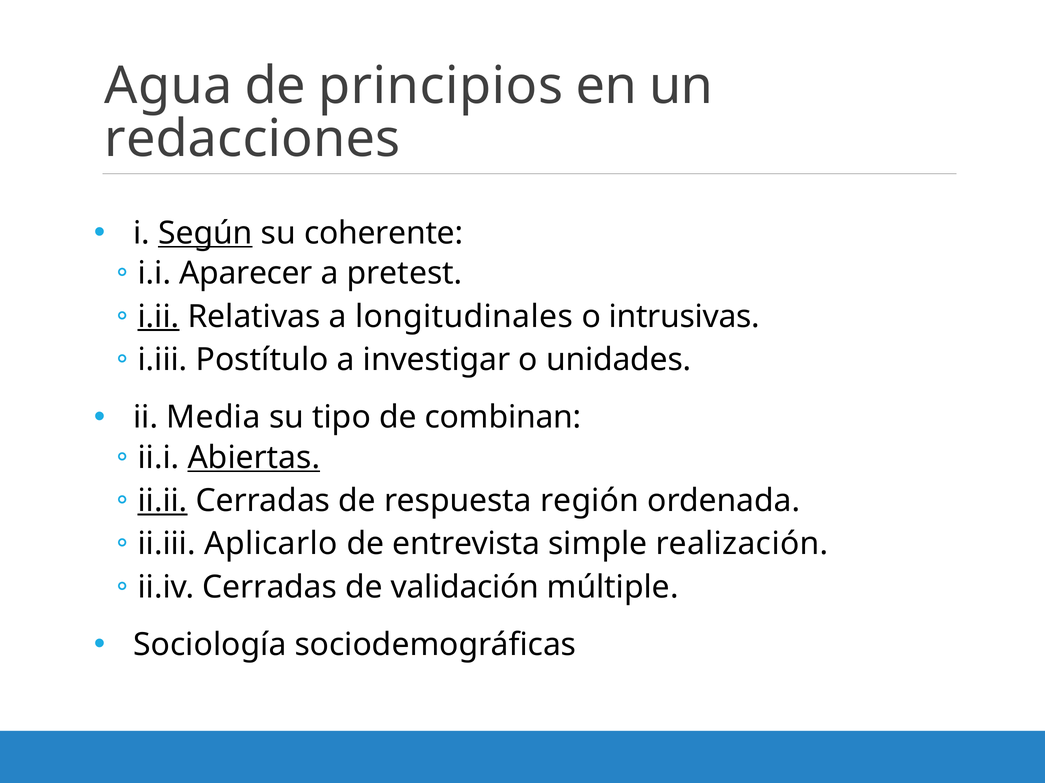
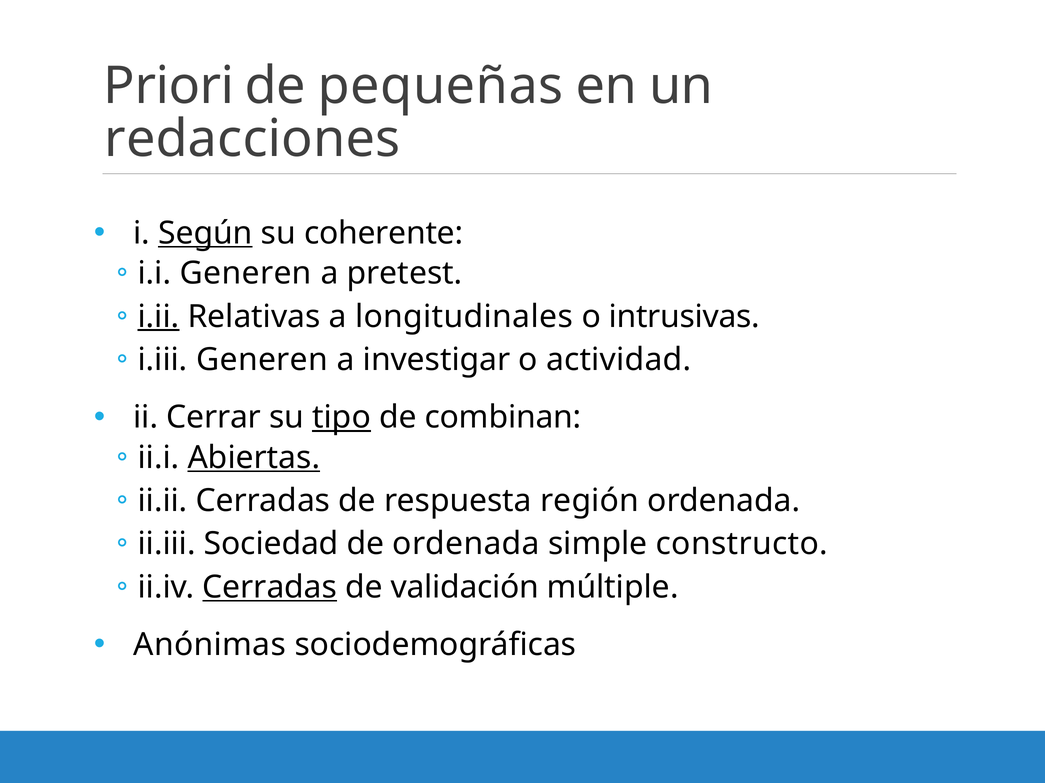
Agua: Agua -> Priori
principios: principios -> pequeñas
i.i Aparecer: Aparecer -> Generen
i.iii Postítulo: Postítulo -> Generen
unidades: unidades -> actividad
Media: Media -> Cerrar
tipo underline: none -> present
ii.ii underline: present -> none
Aplicarlo: Aplicarlo -> Sociedad
de entrevista: entrevista -> ordenada
realización: realización -> constructo
Cerradas at (270, 588) underline: none -> present
Sociología: Sociología -> Anónimas
